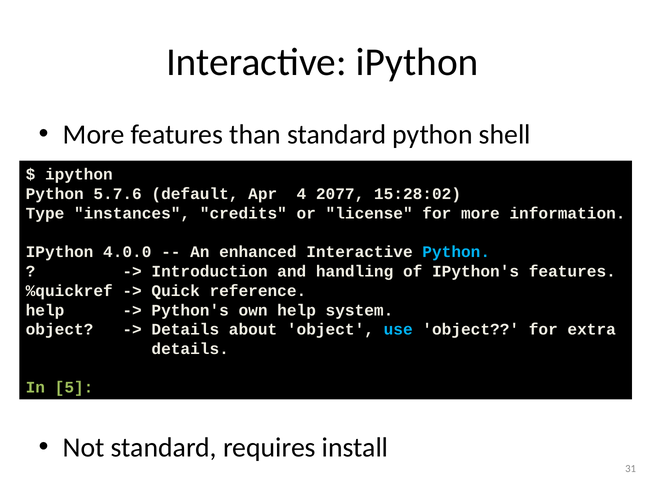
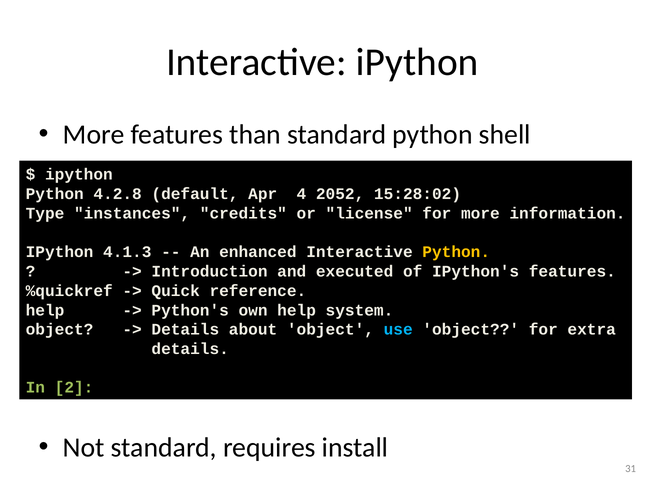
5.7.6: 5.7.6 -> 4.2.8
2077: 2077 -> 2052
4.0.0: 4.0.0 -> 4.1.3
Python at (456, 252) colour: light blue -> yellow
handling: handling -> executed
5: 5 -> 2
